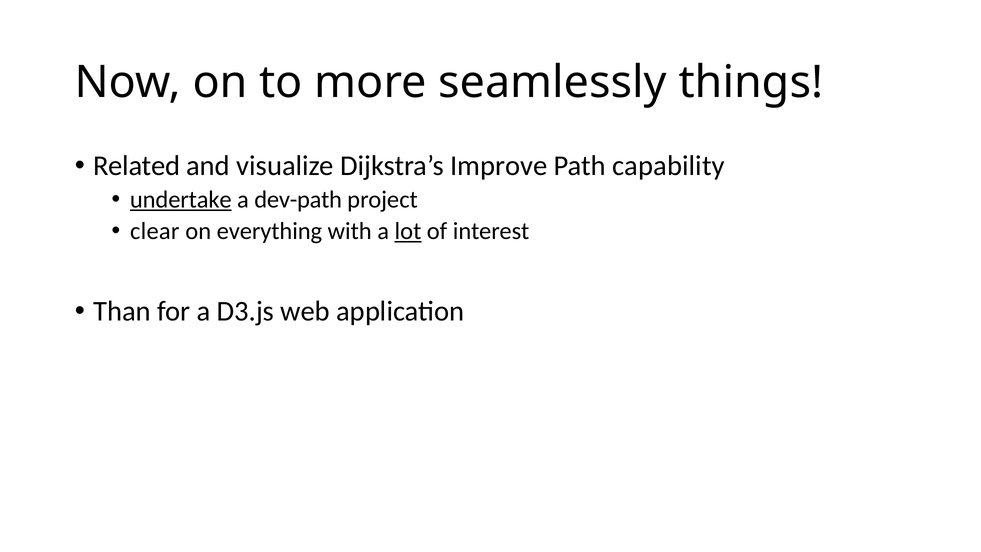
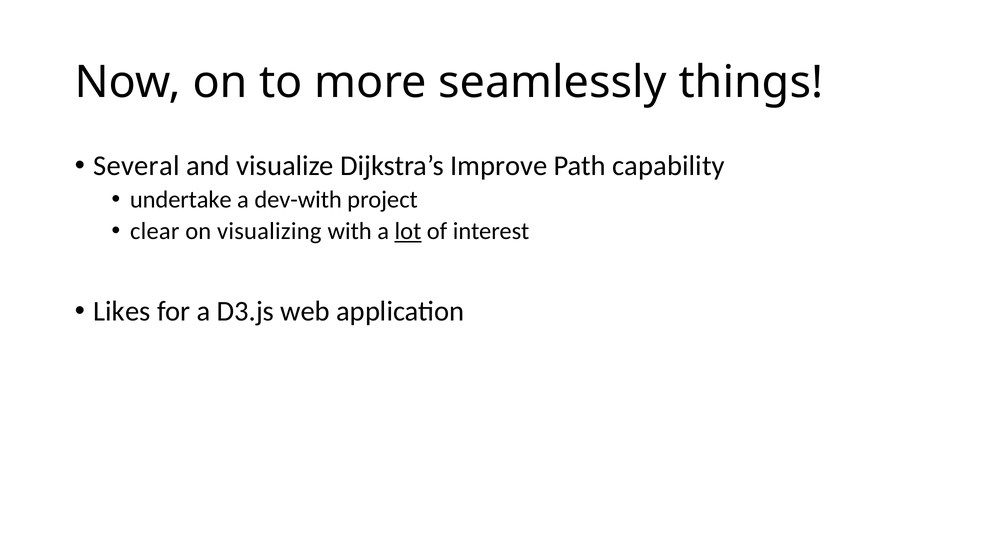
Related: Related -> Several
undertake underline: present -> none
dev-path: dev-path -> dev-with
everything: everything -> visualizing
Than: Than -> Likes
